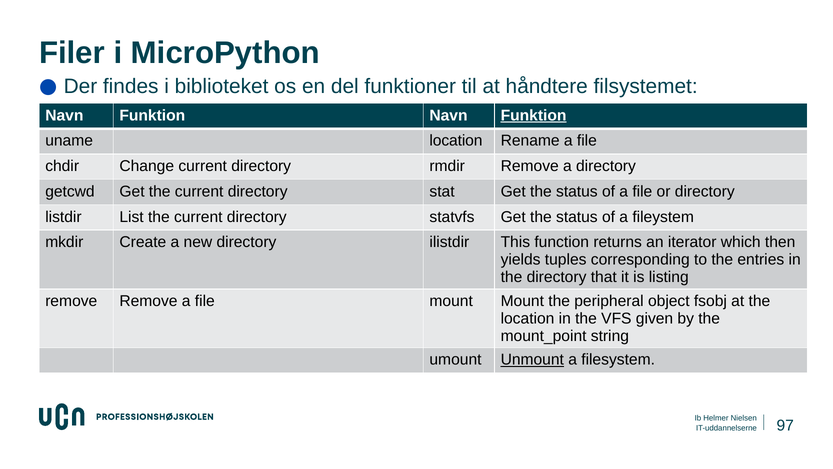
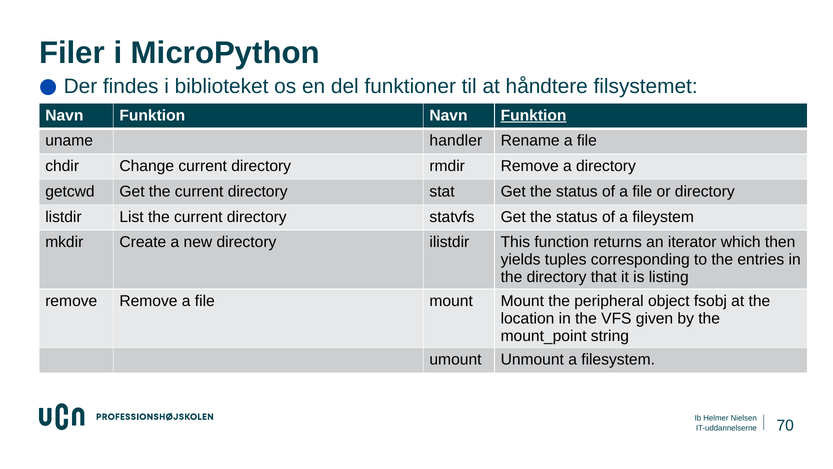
uname location: location -> handler
Unmount underline: present -> none
97: 97 -> 70
